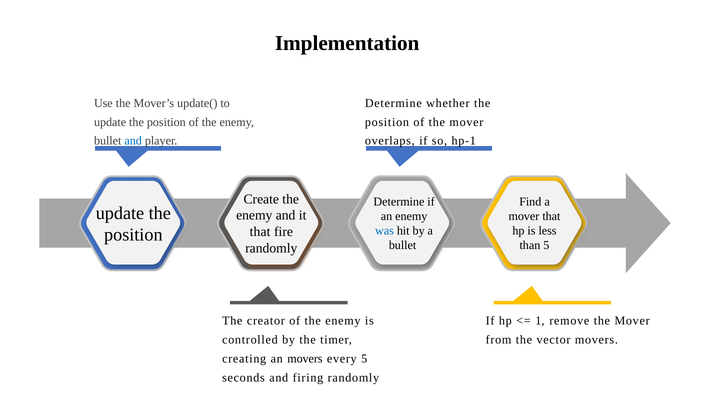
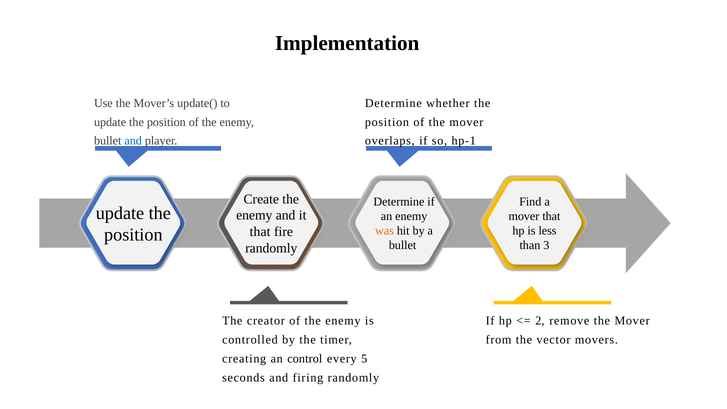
was colour: blue -> orange
than 5: 5 -> 3
1: 1 -> 2
an movers: movers -> control
